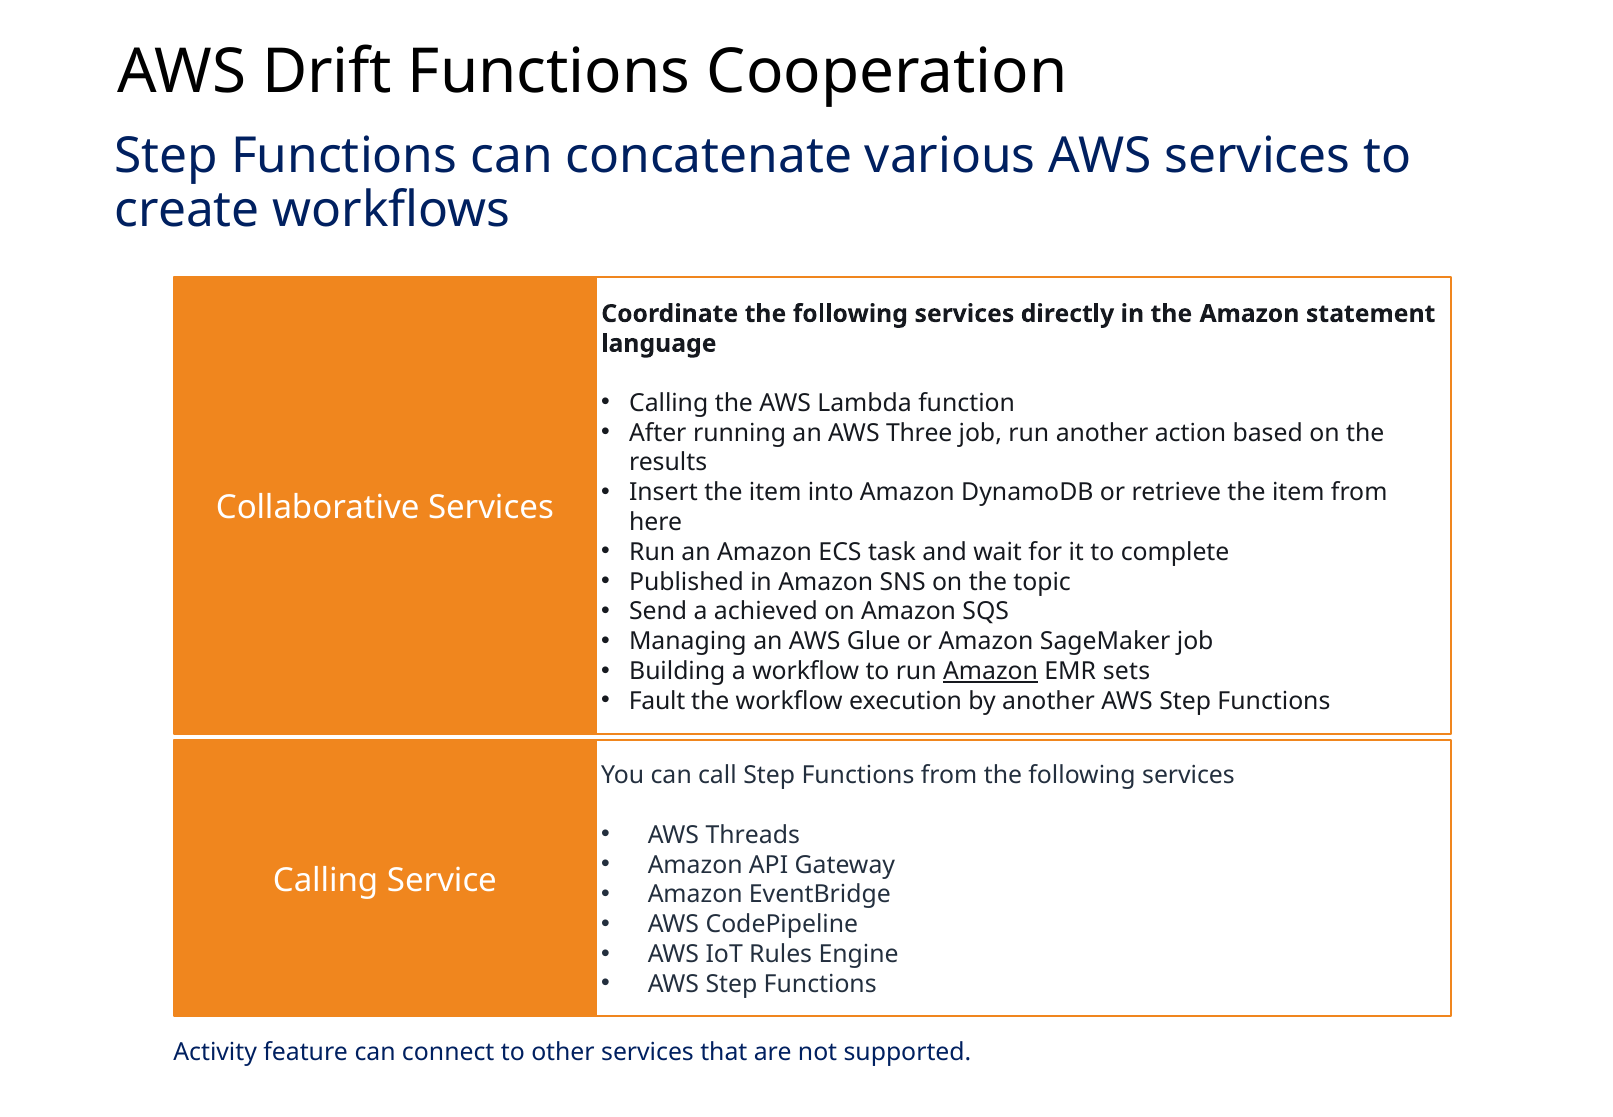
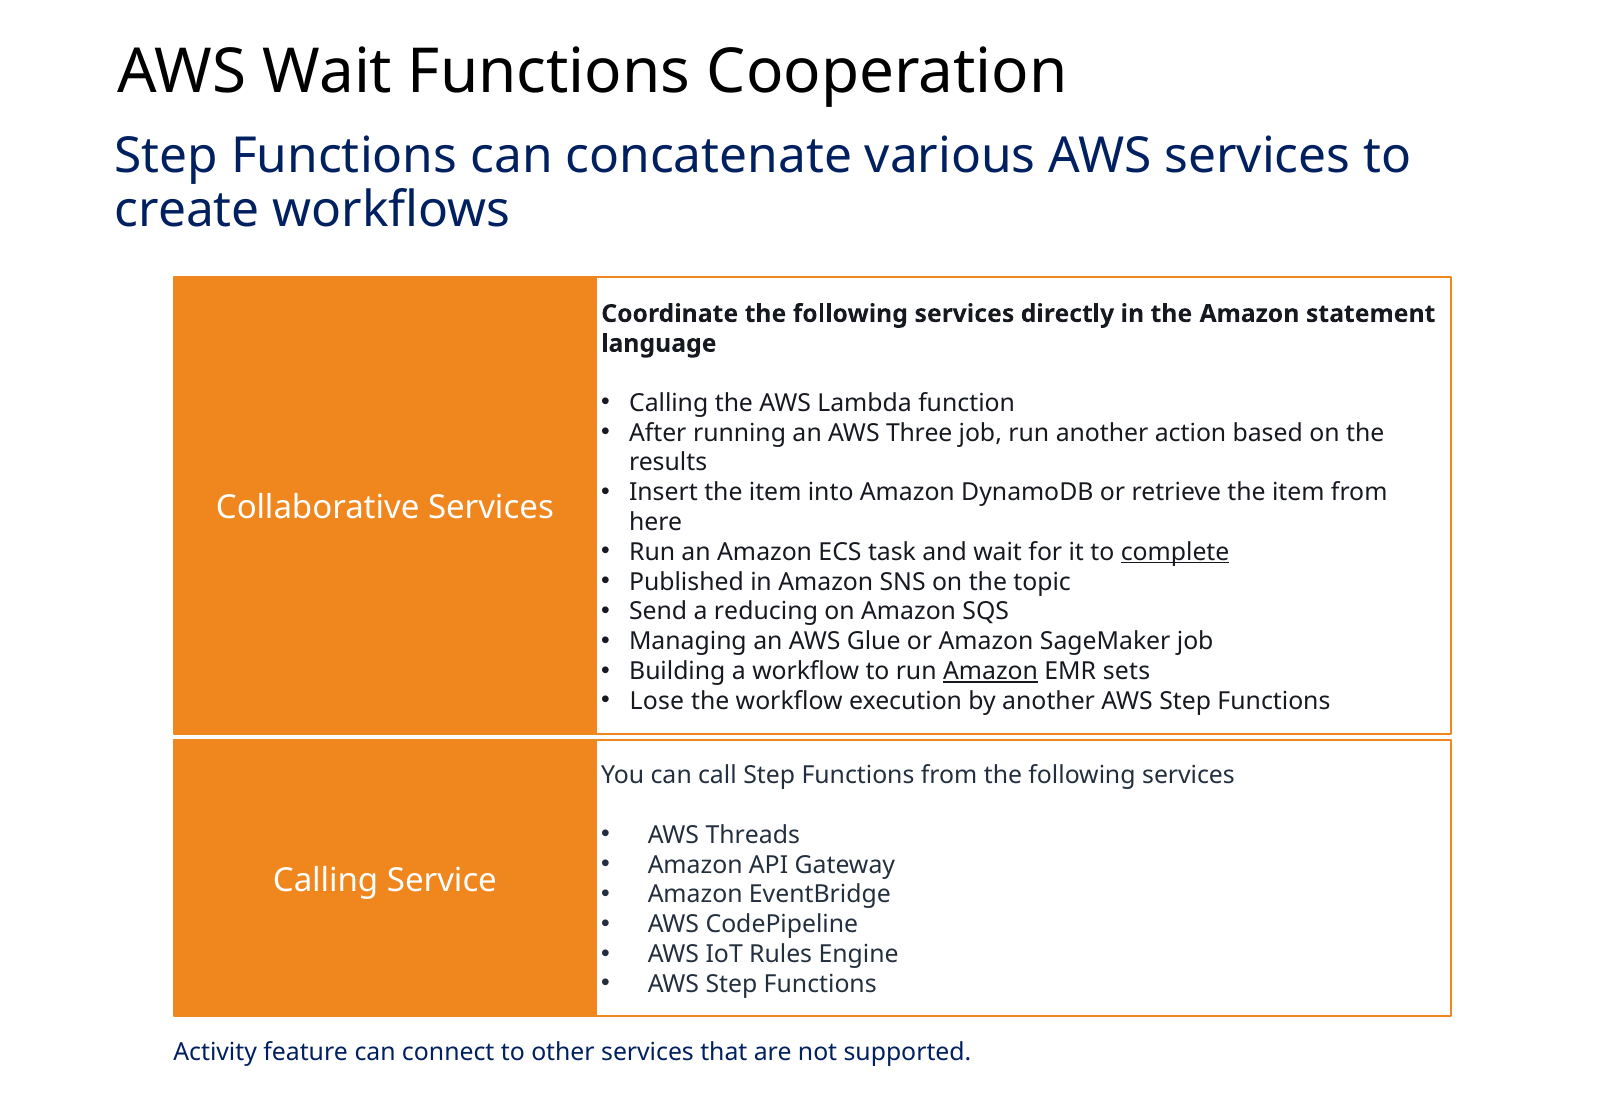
AWS Drift: Drift -> Wait
complete underline: none -> present
achieved: achieved -> reducing
Fault: Fault -> Lose
